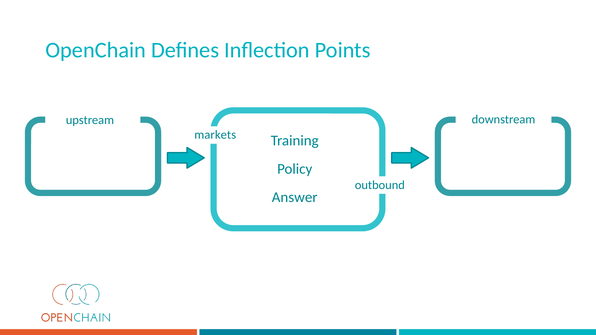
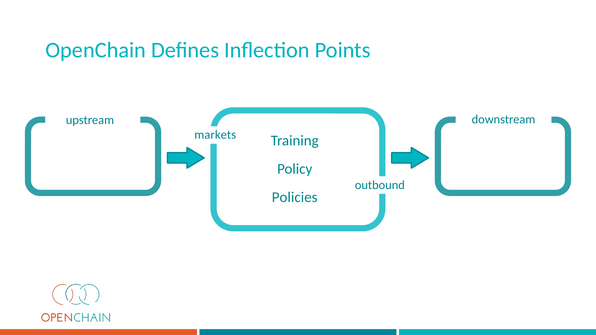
Answer: Answer -> Policies
